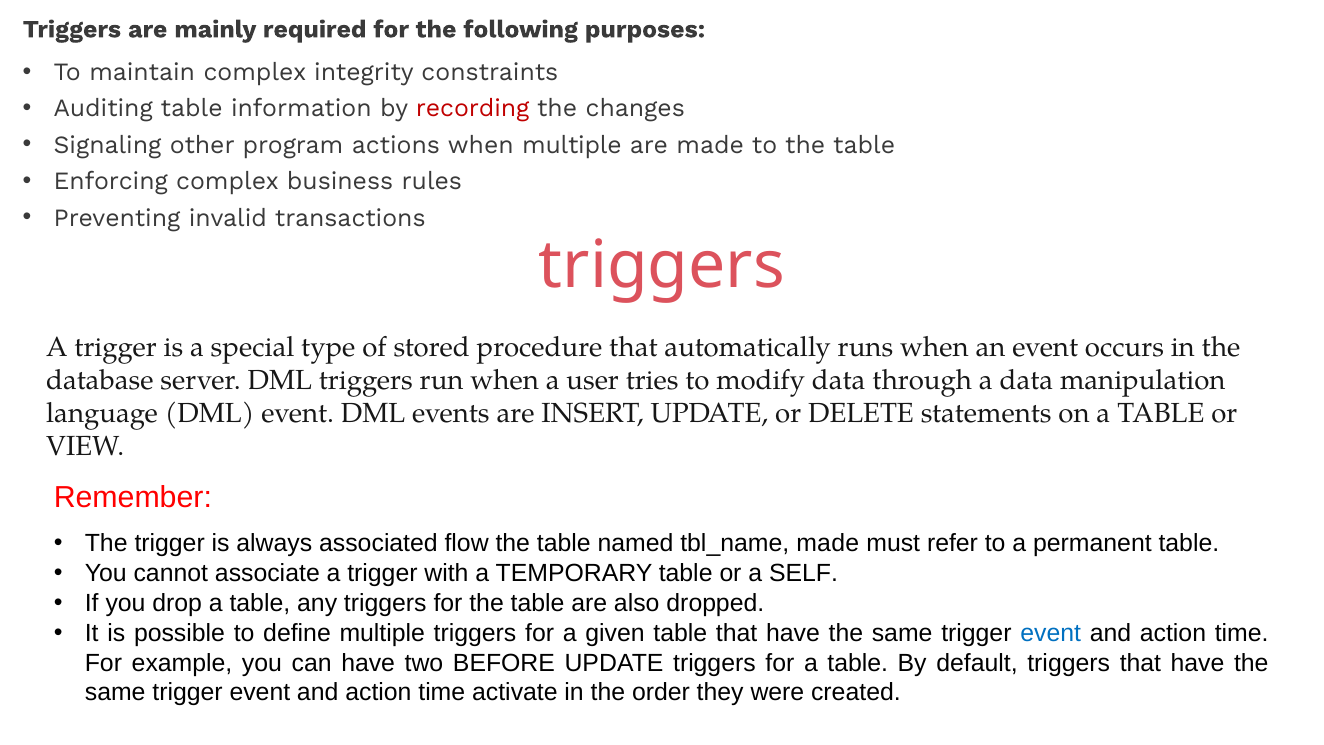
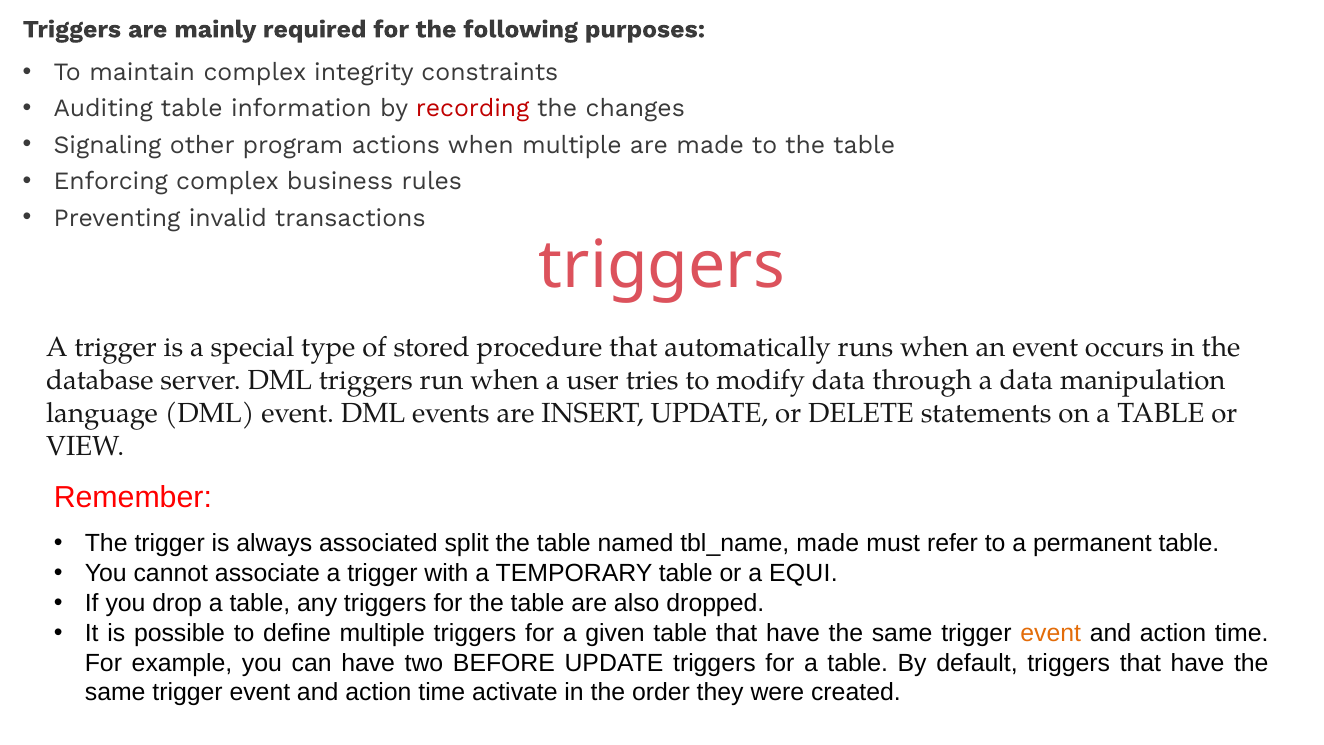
flow: flow -> split
SELF: SELF -> EQUI
event at (1051, 633) colour: blue -> orange
